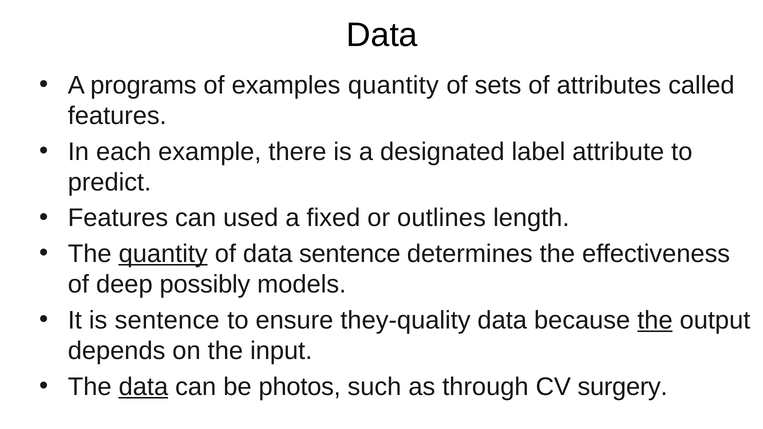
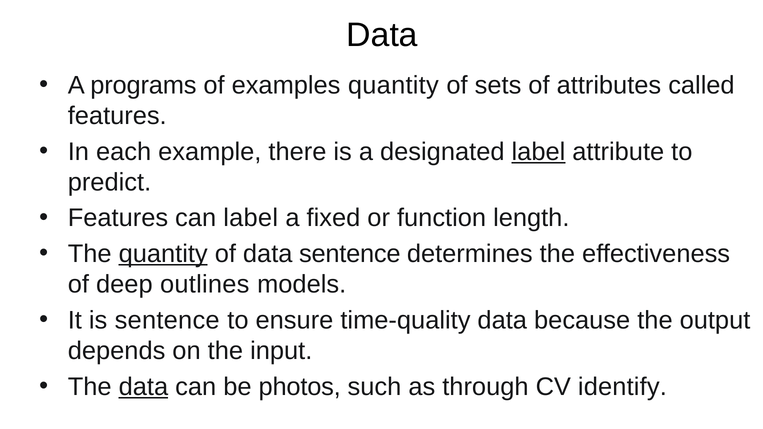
label at (538, 152) underline: none -> present
can used: used -> label
outlines: outlines -> function
possibly: possibly -> outlines
they-quality: they-quality -> time-quality
the at (655, 320) underline: present -> none
surgery: surgery -> identify
